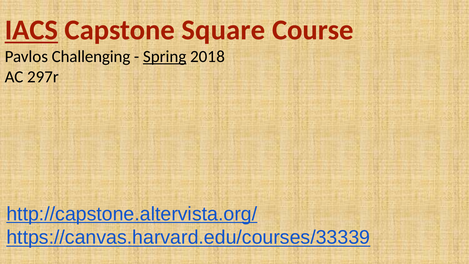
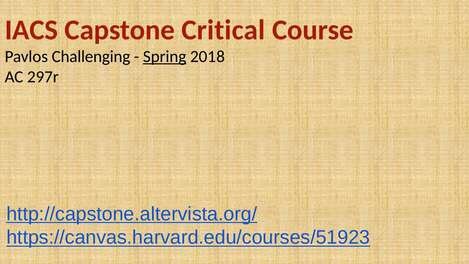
IACS underline: present -> none
Square: Square -> Critical
https://canvas.harvard.edu/courses/33339: https://canvas.harvard.edu/courses/33339 -> https://canvas.harvard.edu/courses/51923
